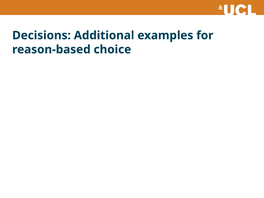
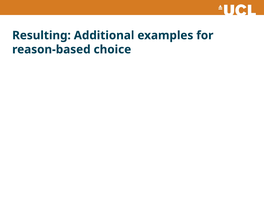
Decisions: Decisions -> Resulting
